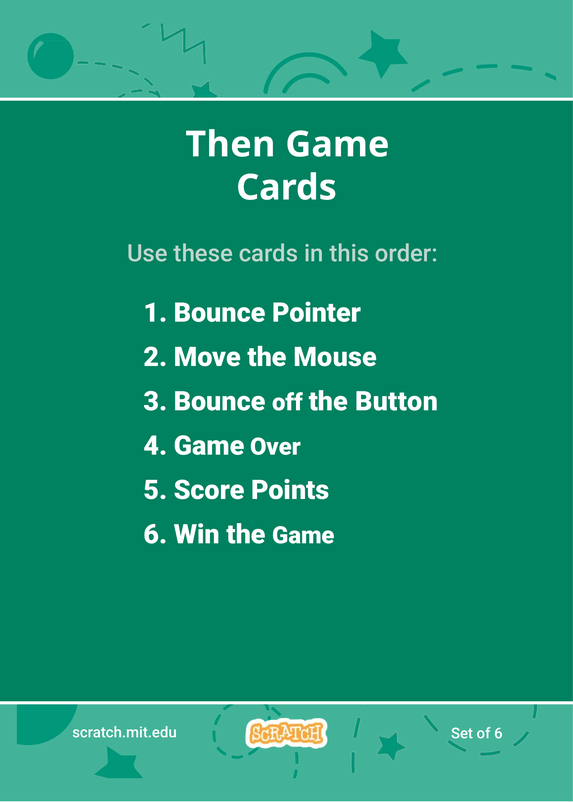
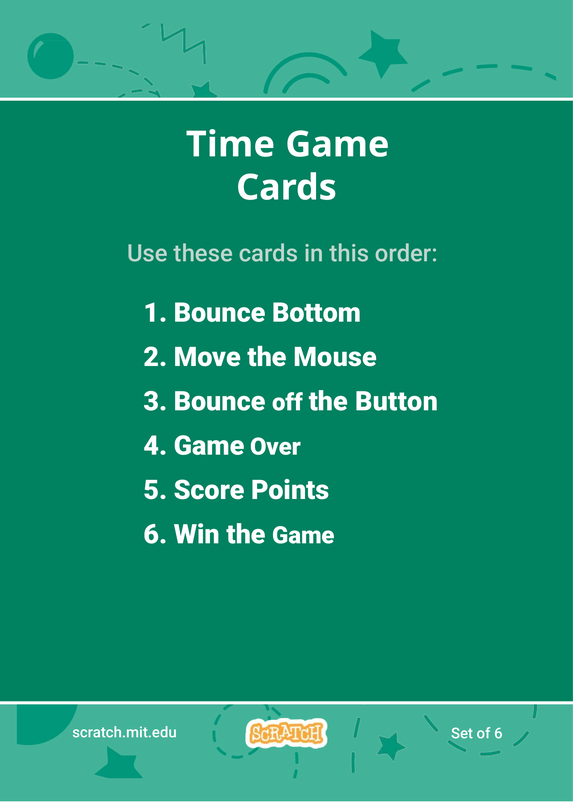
Then: Then -> Time
Pointer: Pointer -> Bottom
